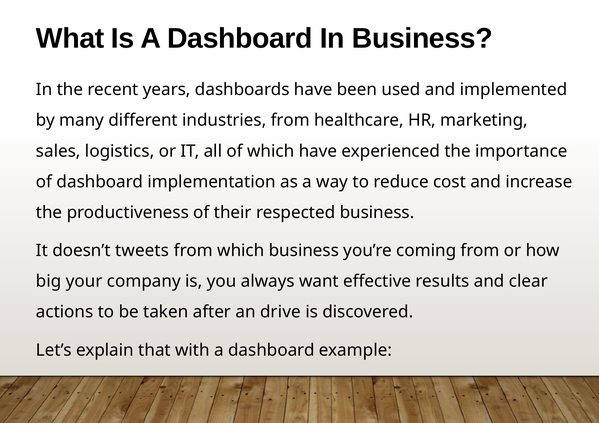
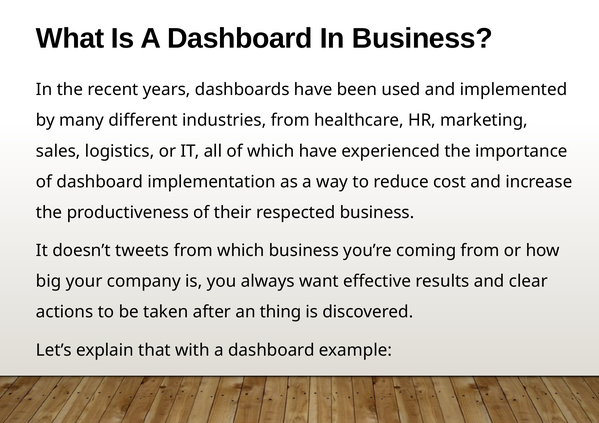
drive: drive -> thing
